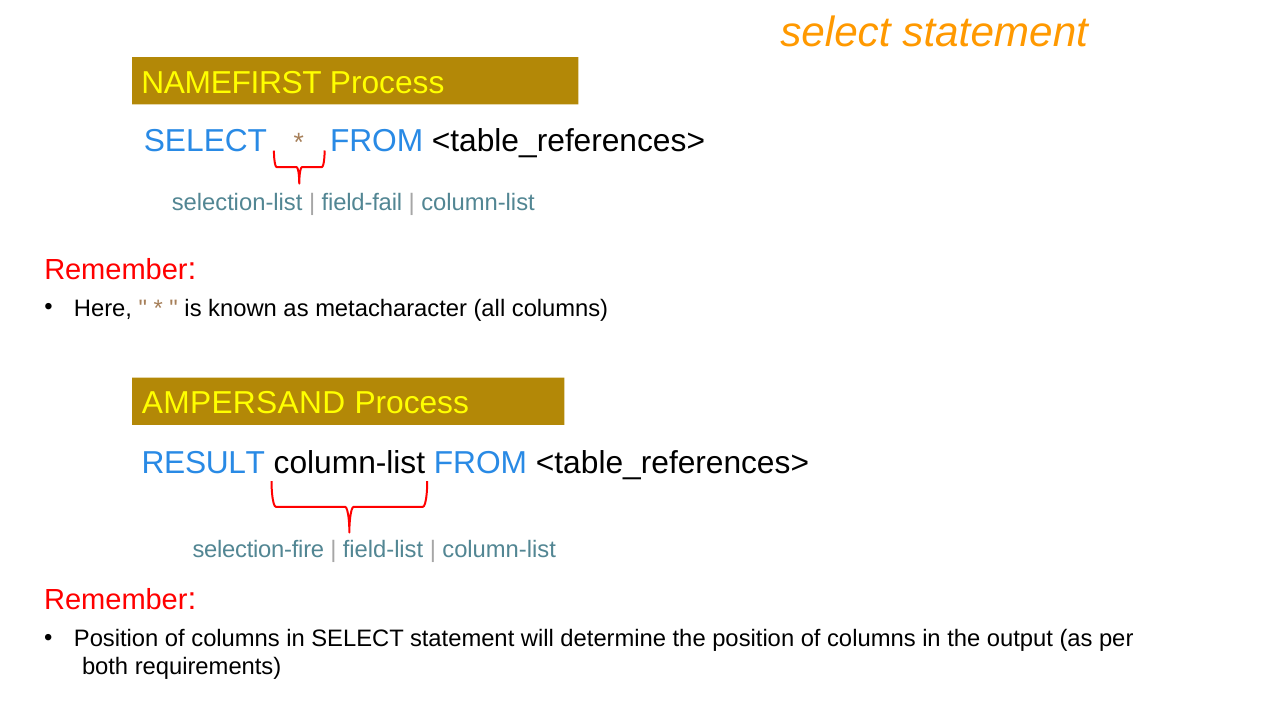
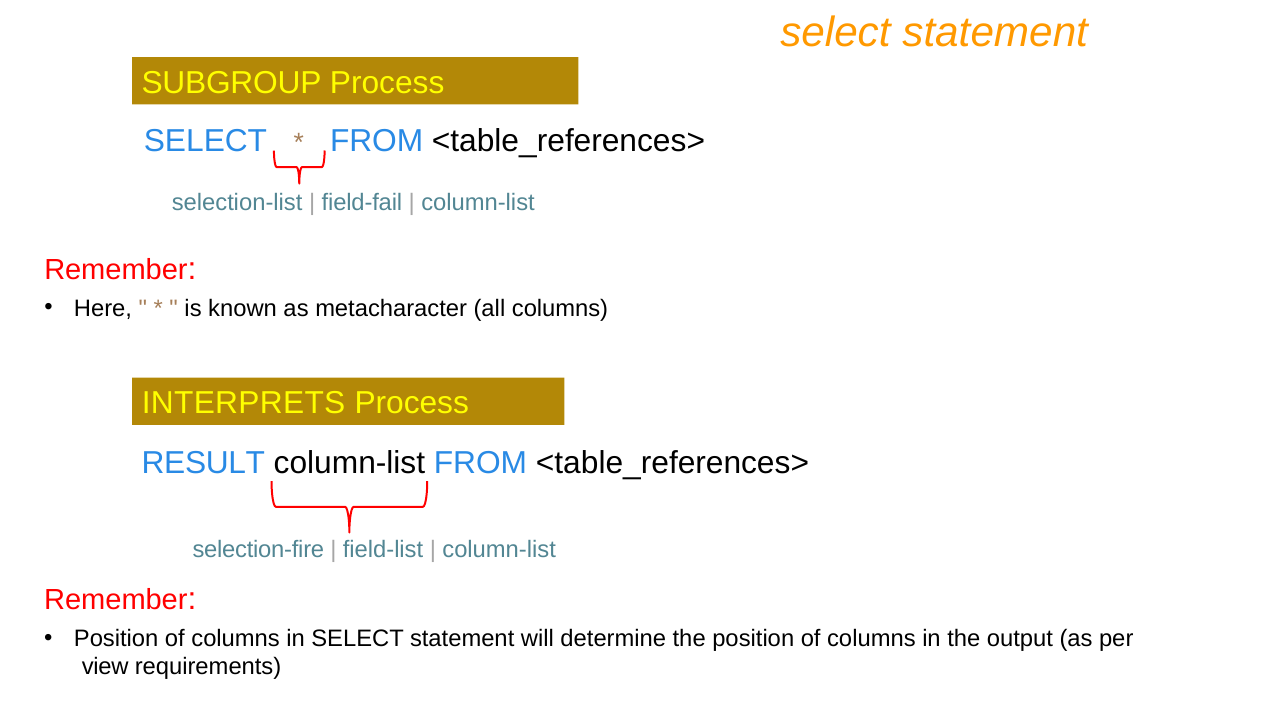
NAMEFIRST: NAMEFIRST -> SUBGROUP
AMPERSAND: AMPERSAND -> INTERPRETS
both: both -> view
